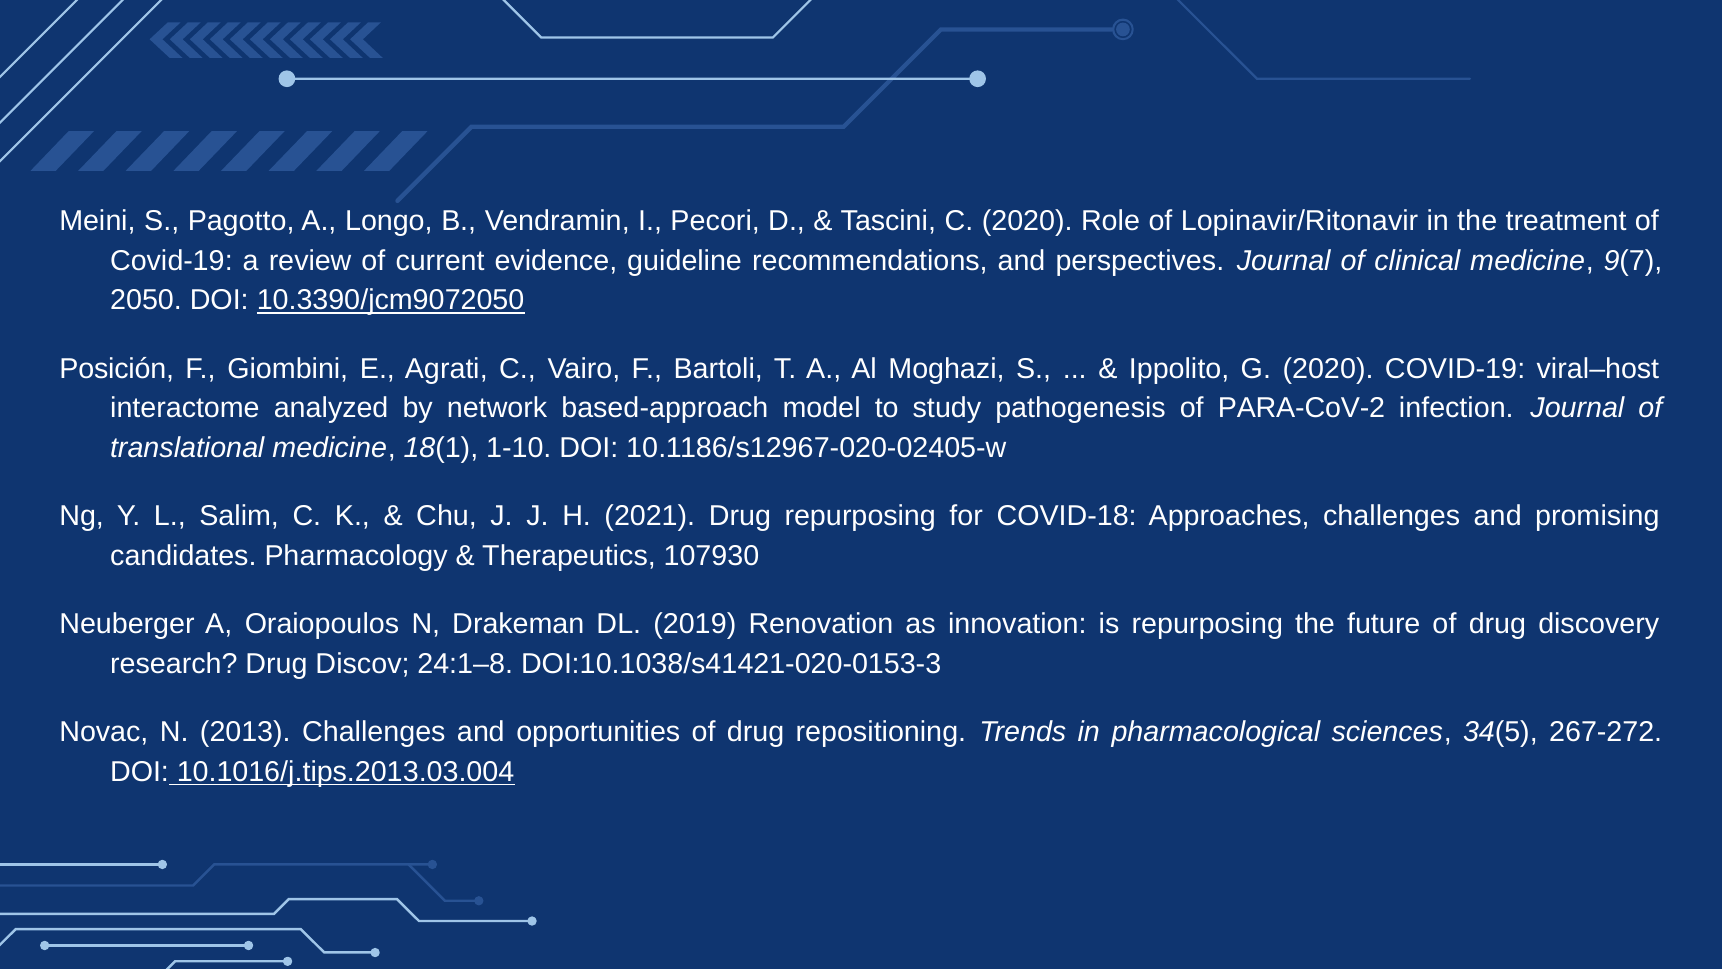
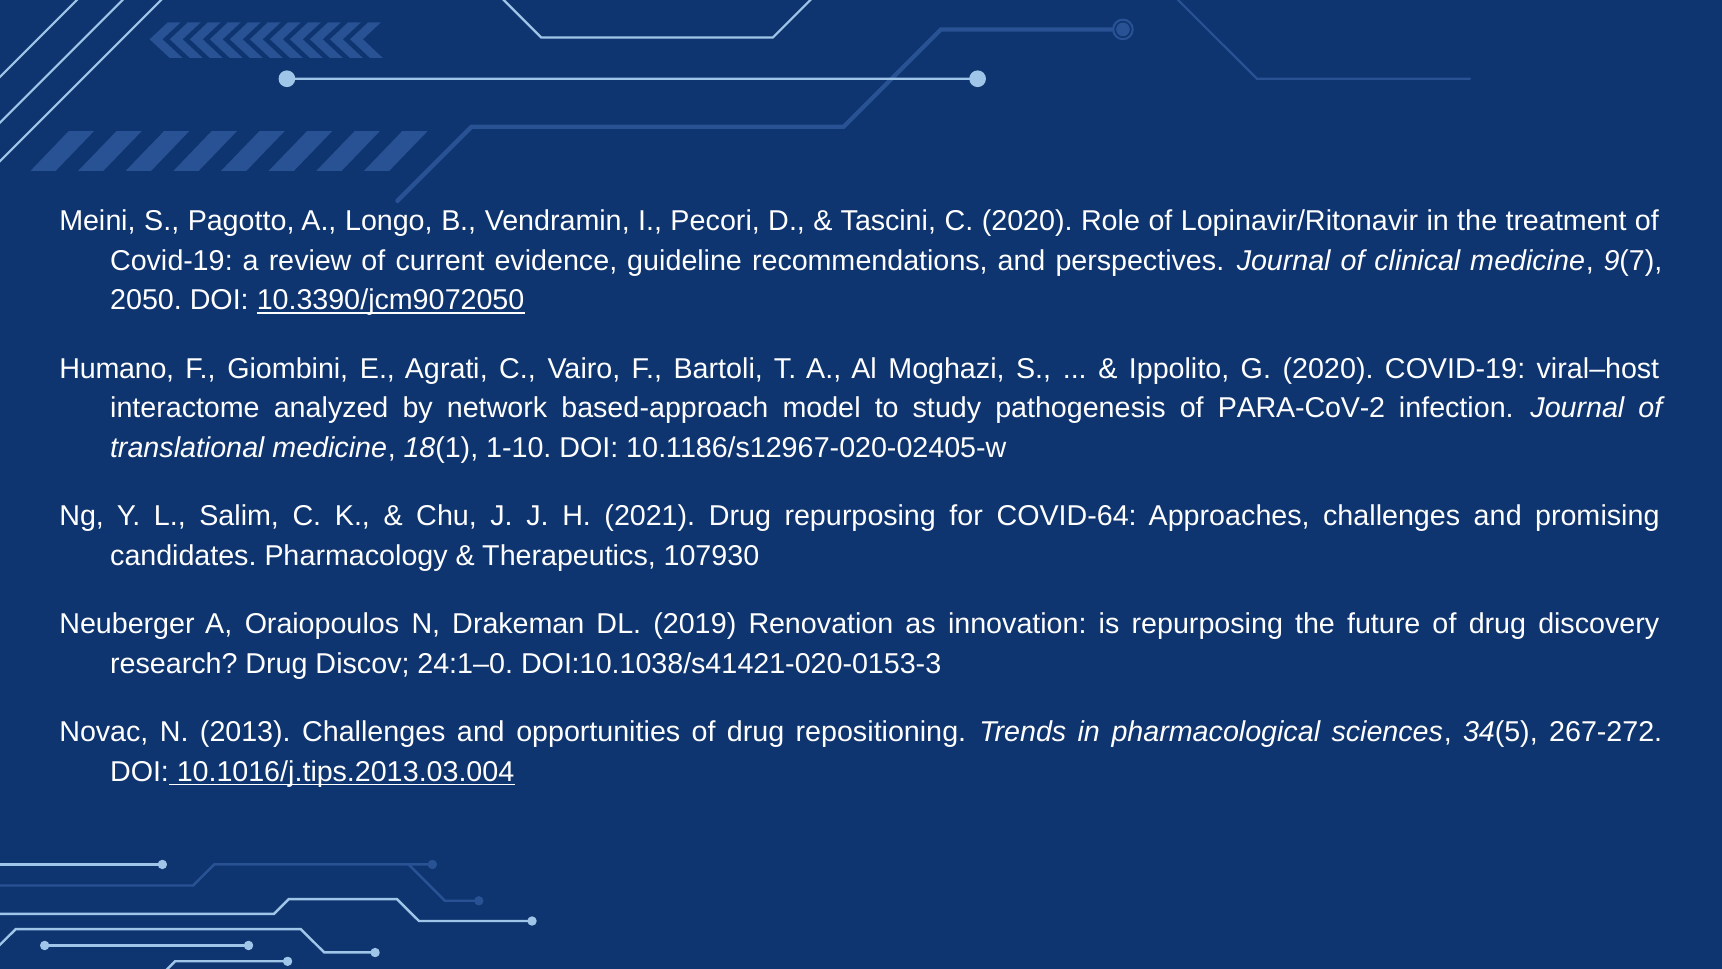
Posición: Posición -> Humano
COVID-18: COVID-18 -> COVID-64
24:1–8: 24:1–8 -> 24:1–0
